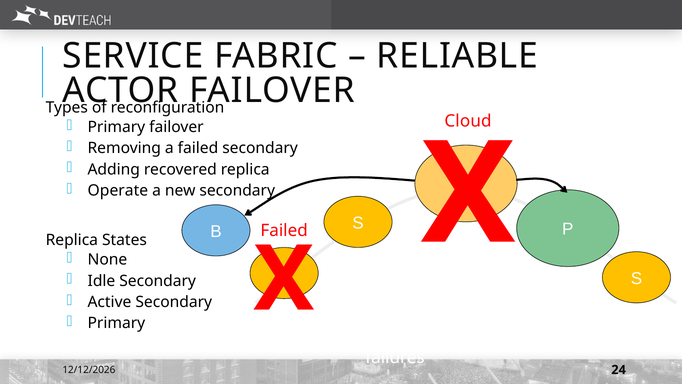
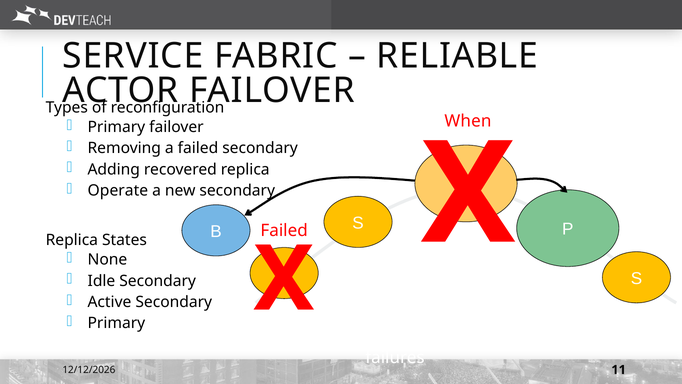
Cloud: Cloud -> When
24: 24 -> 11
